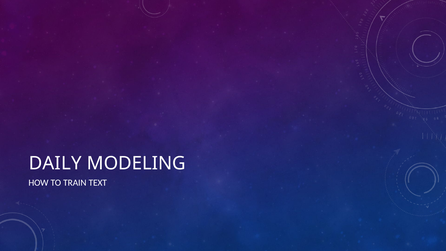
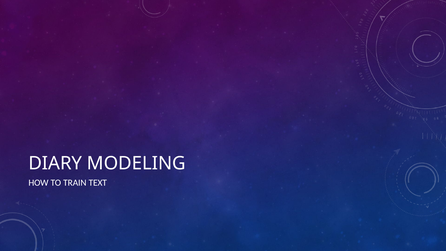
DAILY: DAILY -> DIARY
